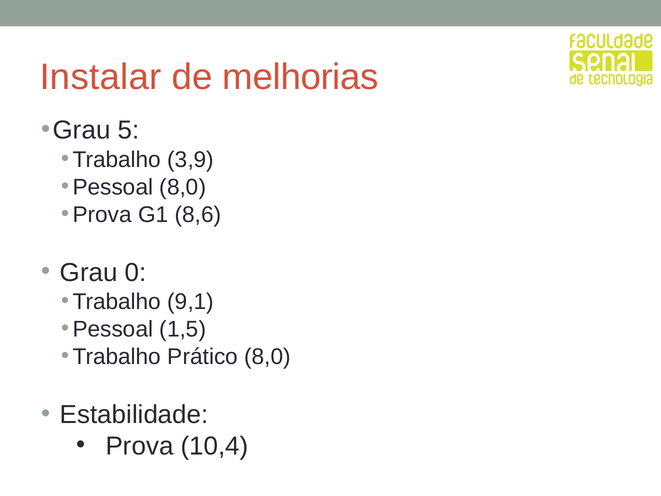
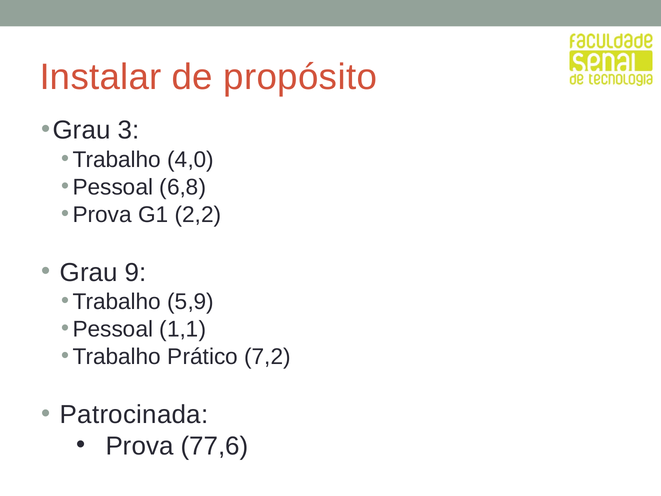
melhorias: melhorias -> propósito
5: 5 -> 3
3,9: 3,9 -> 4,0
Pessoal 8,0: 8,0 -> 6,8
8,6: 8,6 -> 2,2
0: 0 -> 9
9,1: 9,1 -> 5,9
1,5: 1,5 -> 1,1
Prático 8,0: 8,0 -> 7,2
Estabilidade: Estabilidade -> Patrocinada
10,4: 10,4 -> 77,6
